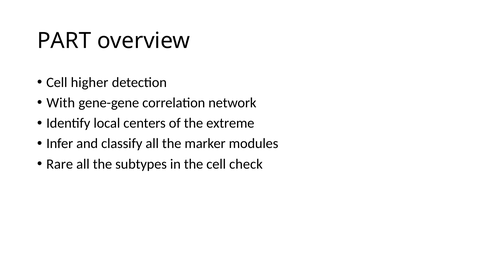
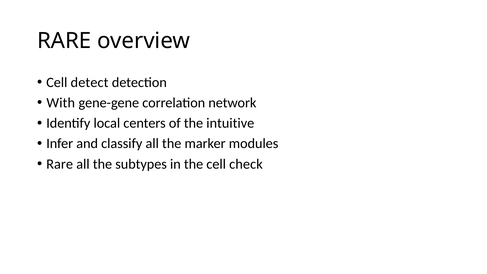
PART at (64, 41): PART -> RARE
higher: higher -> detect
extreme: extreme -> intuitive
